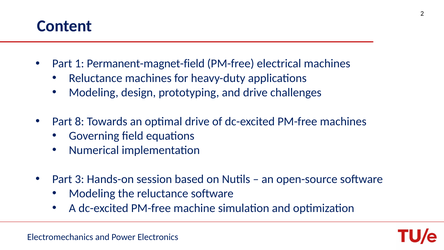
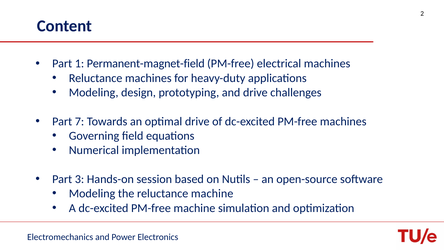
8: 8 -> 7
reluctance software: software -> machine
